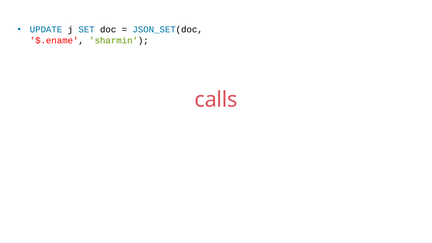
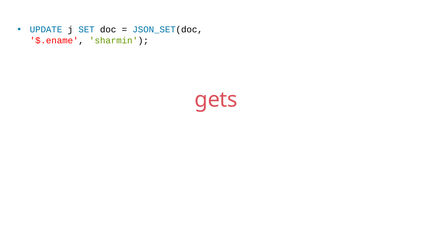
calls: calls -> gets
